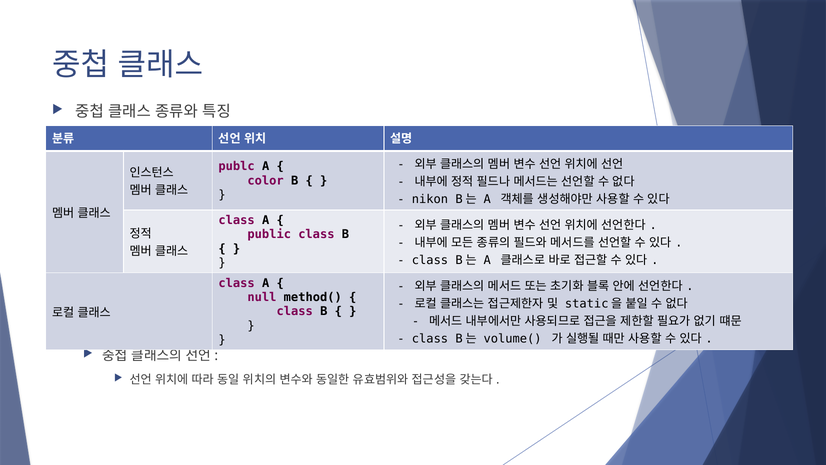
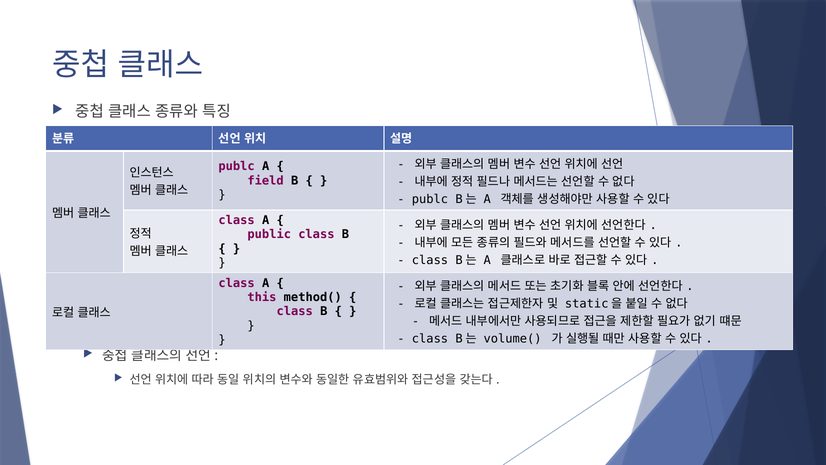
color: color -> field
nikon at (430, 199): nikon -> publc
null: null -> this
